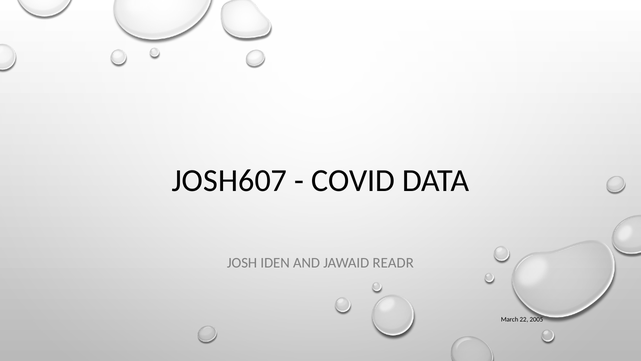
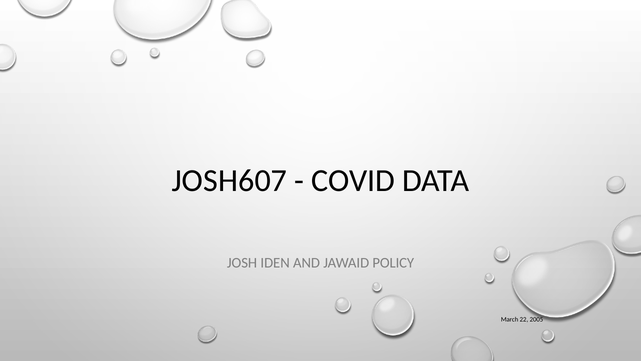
READR: READR -> POLICY
